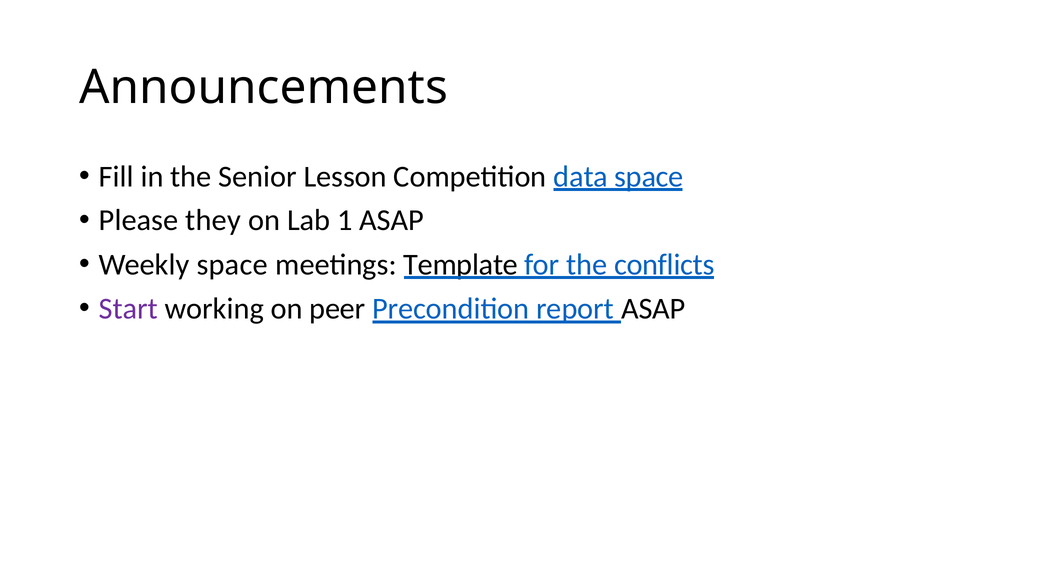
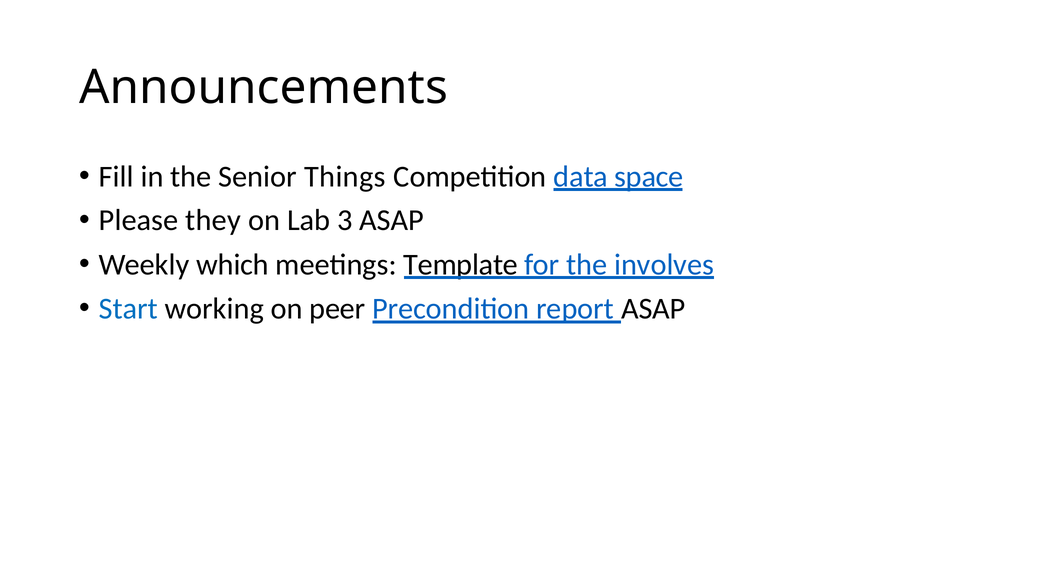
Lesson: Lesson -> Things
1: 1 -> 3
Weekly space: space -> which
conflicts: conflicts -> involves
Start colour: purple -> blue
